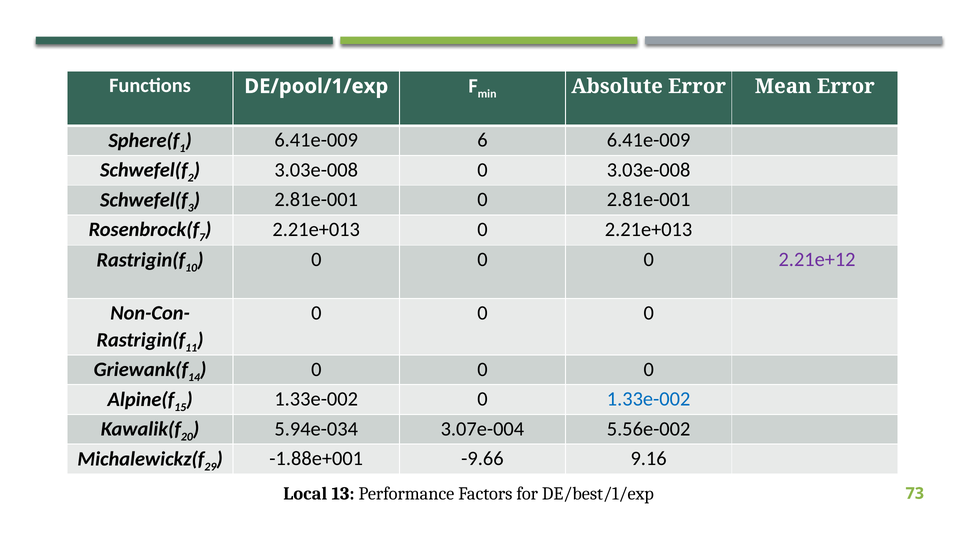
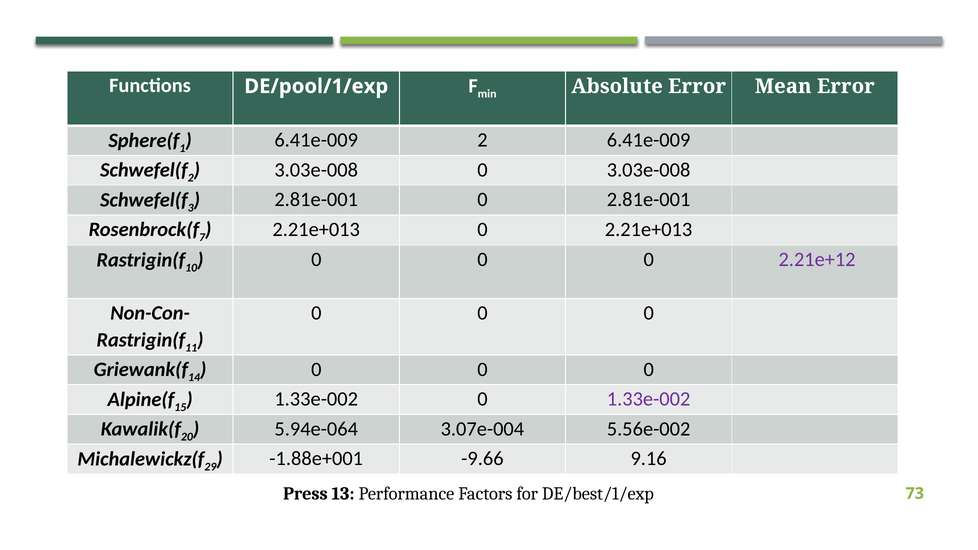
6.41e-009 6: 6 -> 2
1.33e-002 at (649, 399) colour: blue -> purple
5.94e-034: 5.94e-034 -> 5.94e-064
Local: Local -> Press
